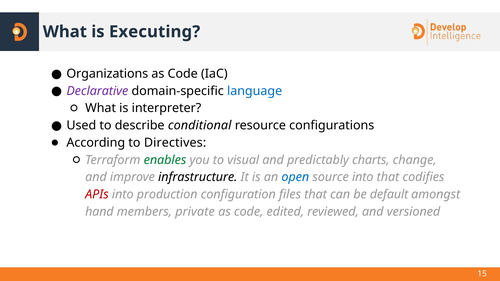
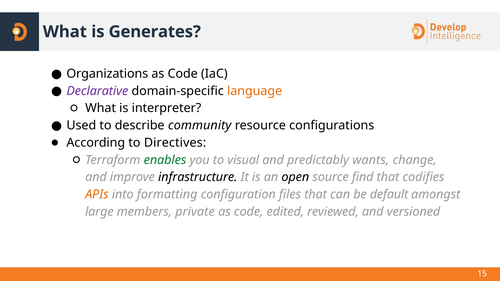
Executing: Executing -> Generates
language colour: blue -> orange
conditional: conditional -> community
charts: charts -> wants
open colour: blue -> black
source into: into -> find
APIs colour: red -> orange
production: production -> formatting
hand: hand -> large
